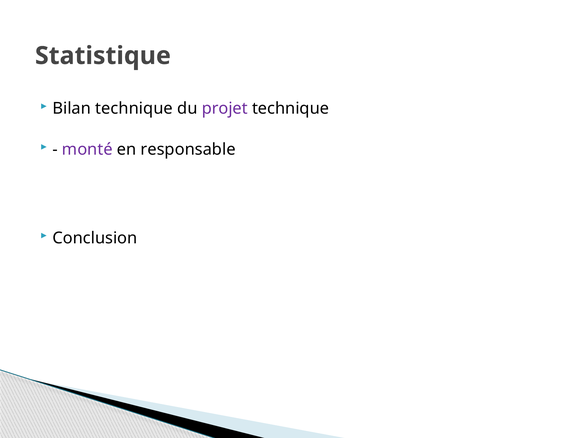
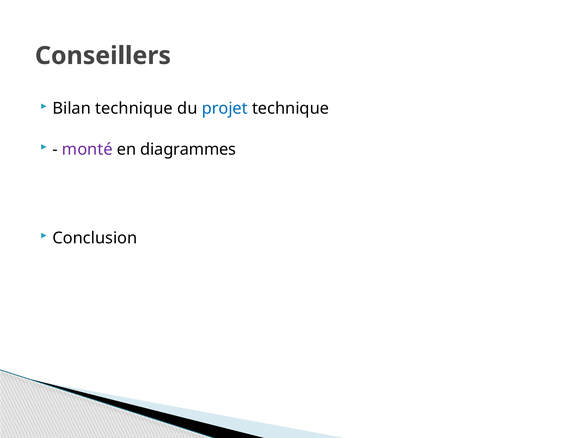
Statistique: Statistique -> Conseillers
projet colour: purple -> blue
responsable: responsable -> diagrammes
